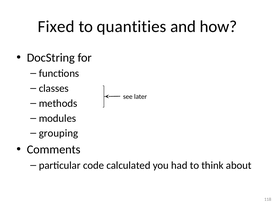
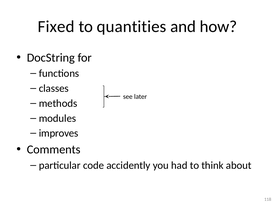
grouping: grouping -> improves
calculated: calculated -> accidently
